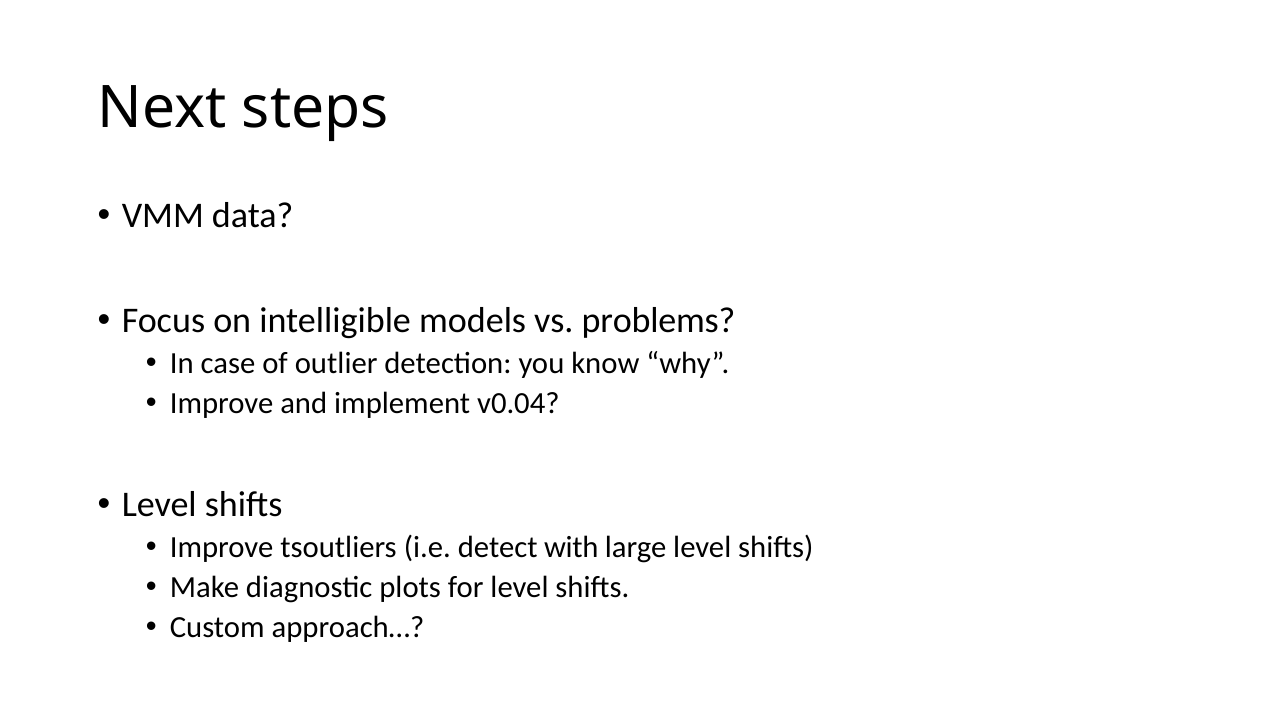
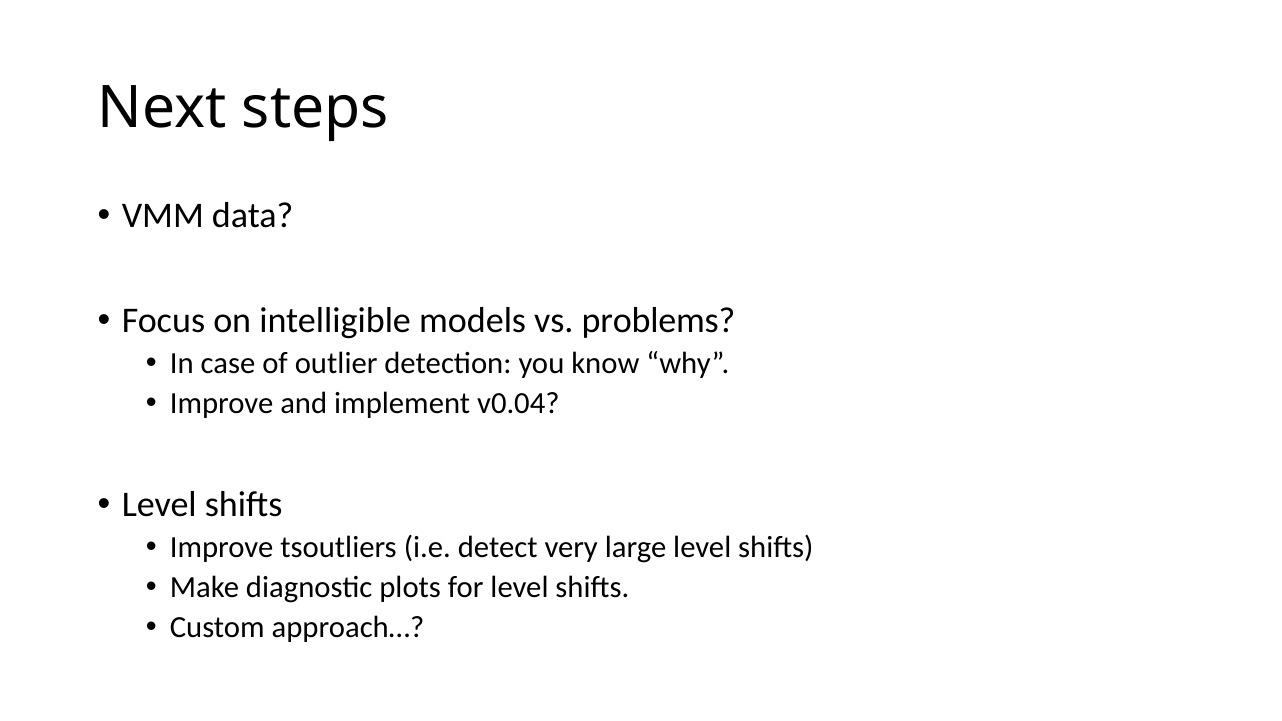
with: with -> very
